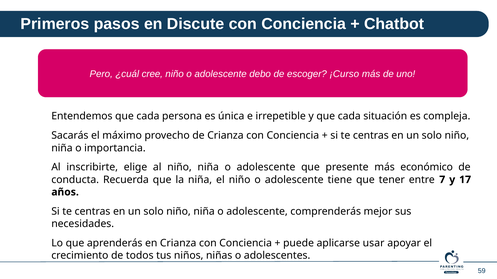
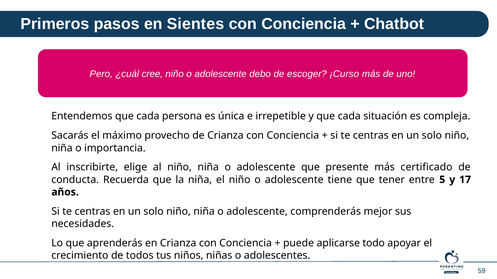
Discute: Discute -> Sientes
económico: económico -> certificado
7: 7 -> 5
usar: usar -> todo
